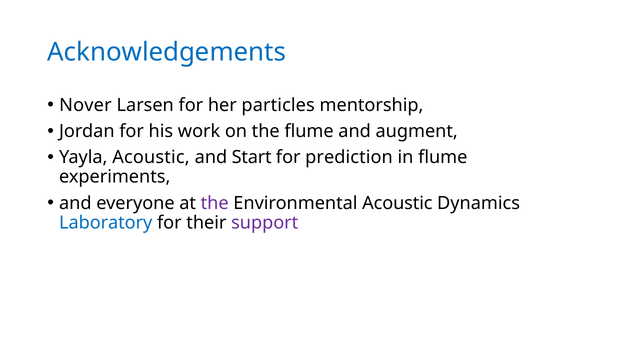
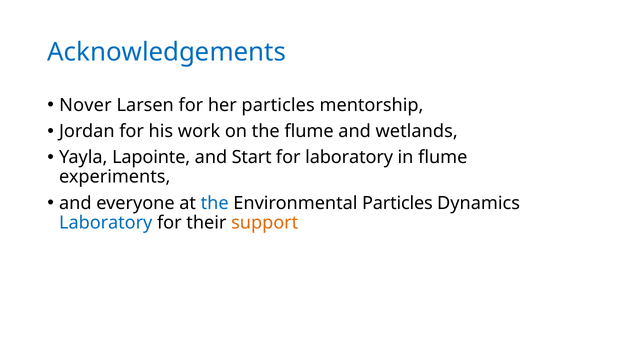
augment: augment -> wetlands
Yayla Acoustic: Acoustic -> Lapointe
for prediction: prediction -> laboratory
the at (215, 203) colour: purple -> blue
Environmental Acoustic: Acoustic -> Particles
support colour: purple -> orange
